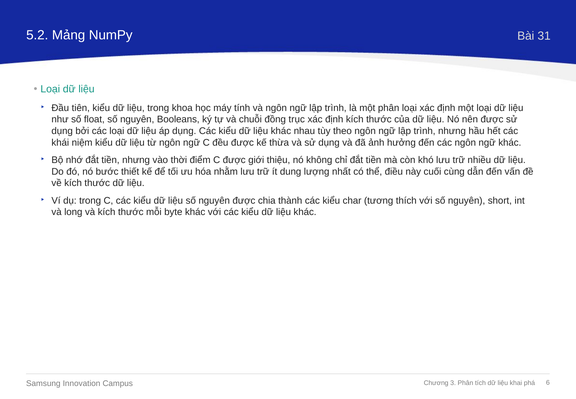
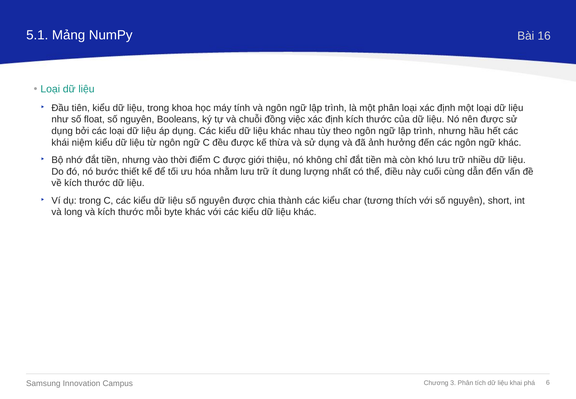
5.2: 5.2 -> 5.1
31: 31 -> 16
trục: trục -> việc
